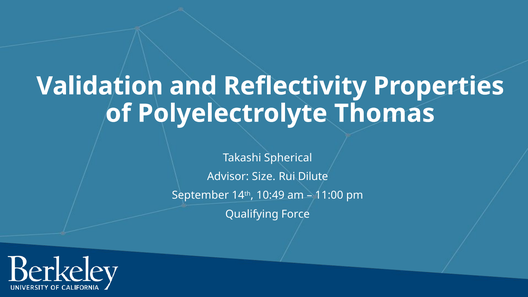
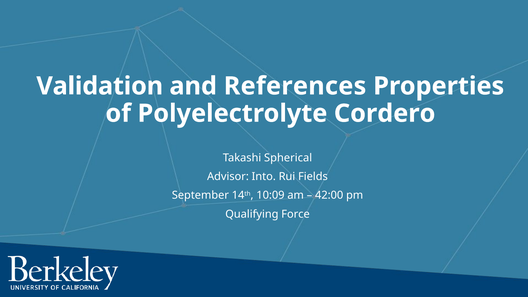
Reflectivity: Reflectivity -> References
Thomas: Thomas -> Cordero
Size: Size -> Into
Dilute: Dilute -> Fields
10:49: 10:49 -> 10:09
11:00: 11:00 -> 42:00
